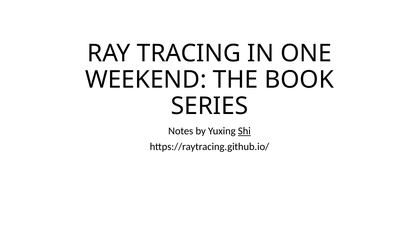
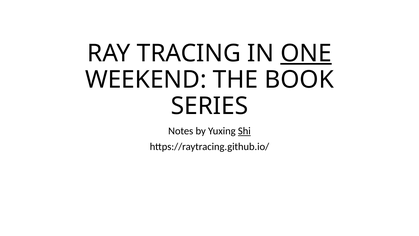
ONE underline: none -> present
